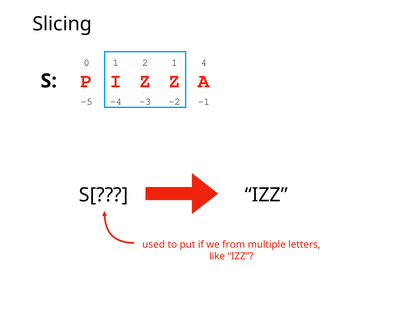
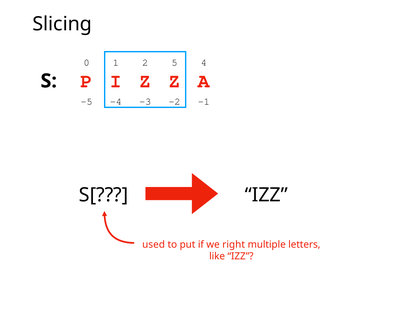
2 1: 1 -> 5
from: from -> right
